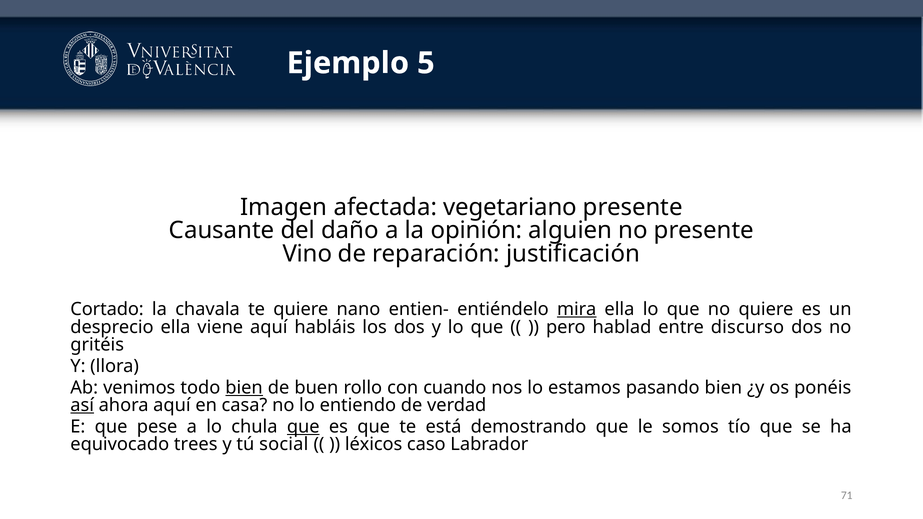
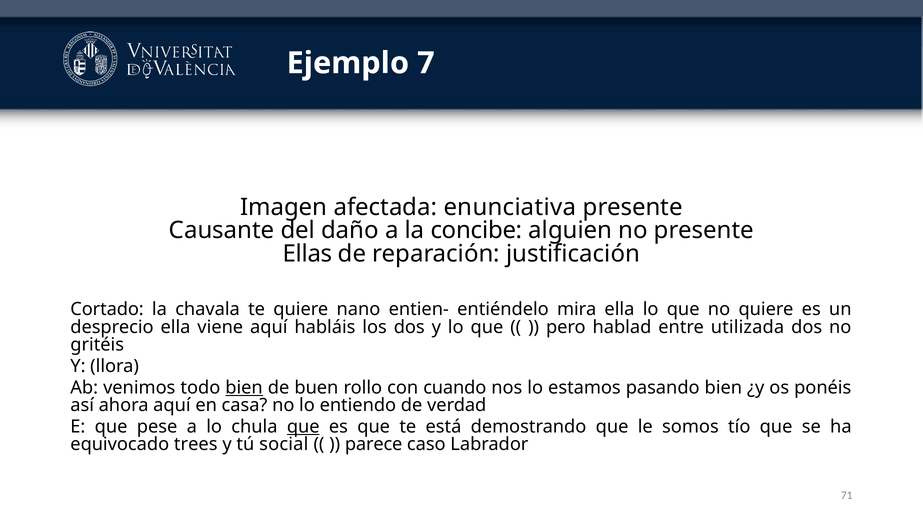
5: 5 -> 7
vegetariano: vegetariano -> enunciativa
opinión: opinión -> concibe
Vino: Vino -> Ellas
mira underline: present -> none
discurso: discurso -> utilizada
así underline: present -> none
léxicos: léxicos -> parece
